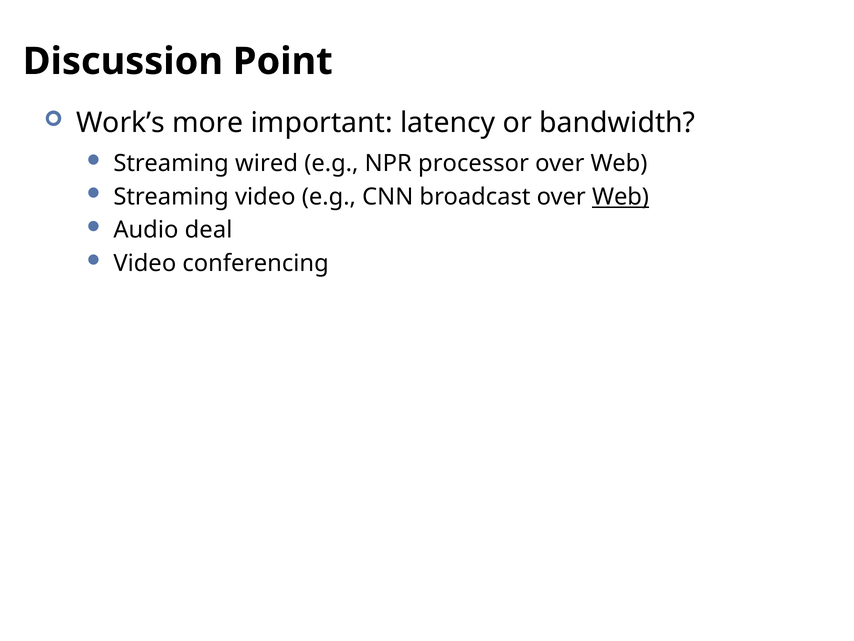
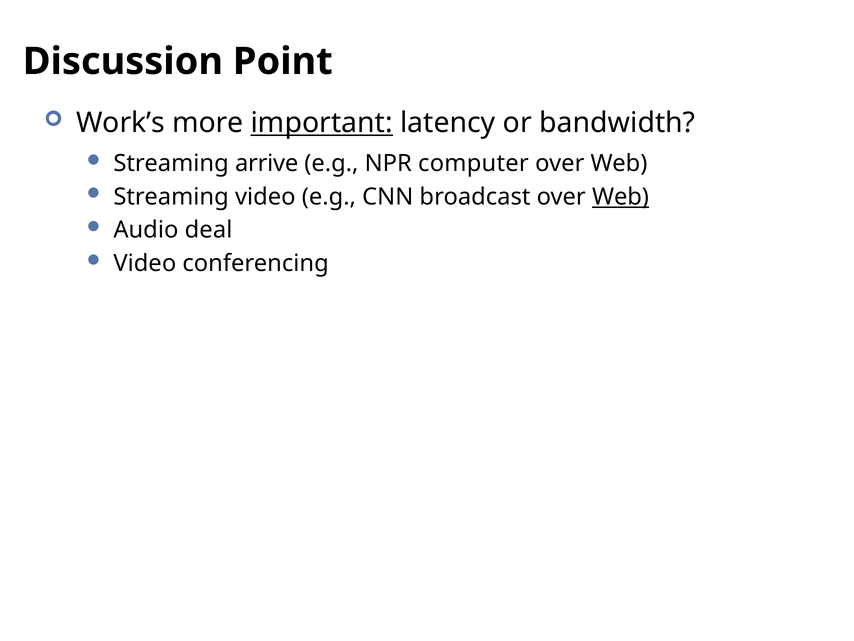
important underline: none -> present
wired: wired -> arrive
processor: processor -> computer
